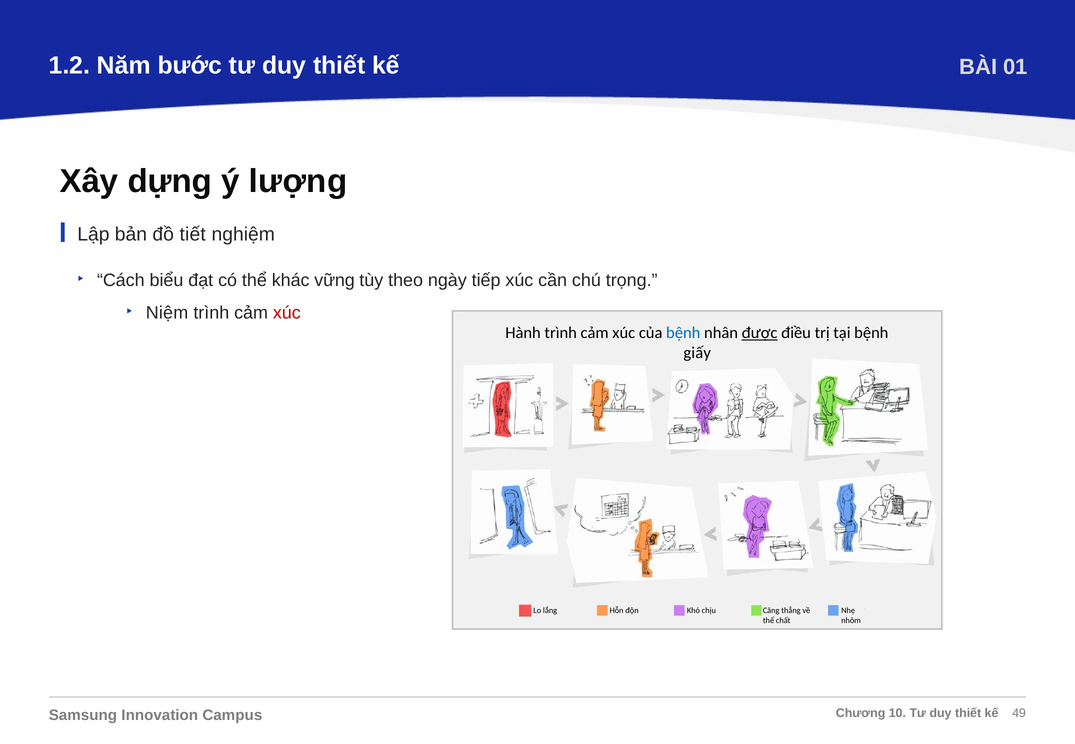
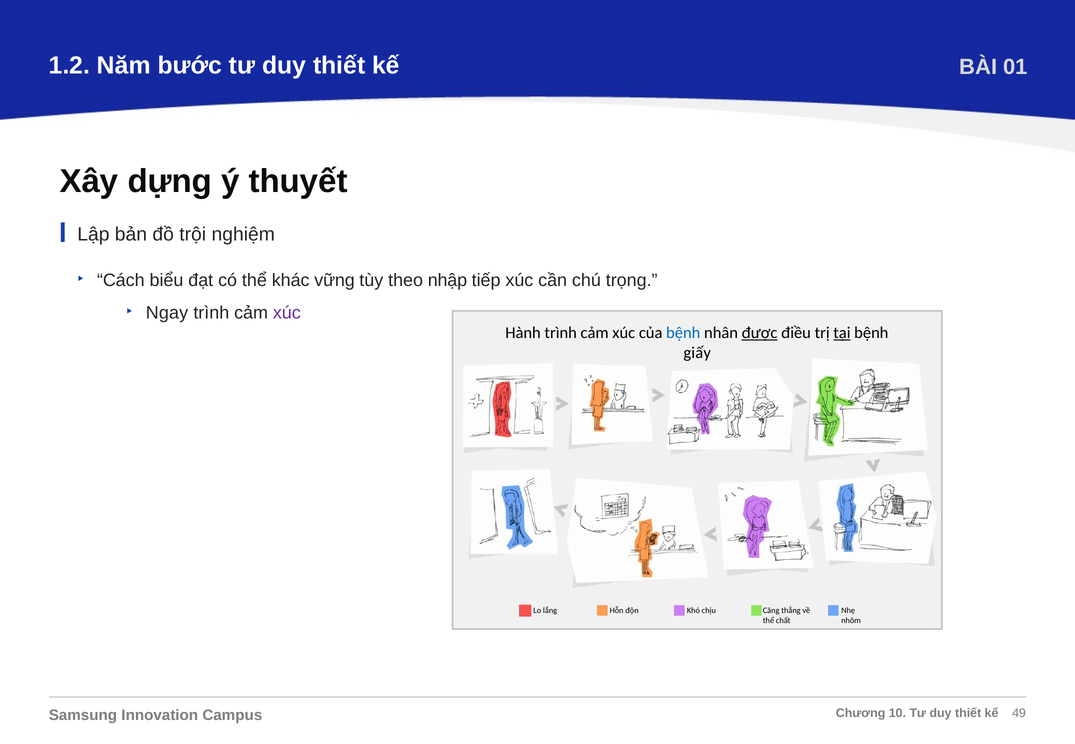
lượng: lượng -> thuyết
tiết: tiết -> trội
ngày: ngày -> nhập
Niệm: Niệm -> Ngay
xúc at (287, 313) colour: red -> purple
tại underline: none -> present
